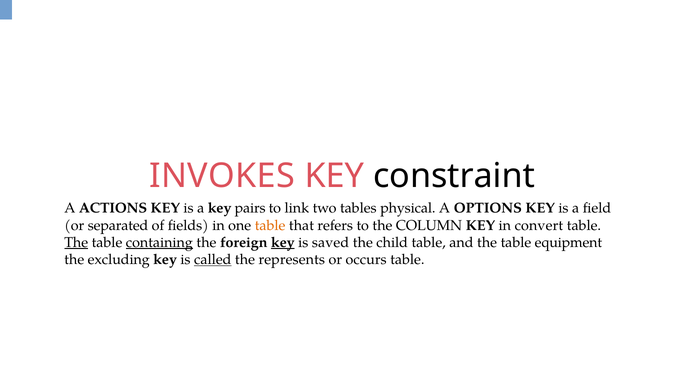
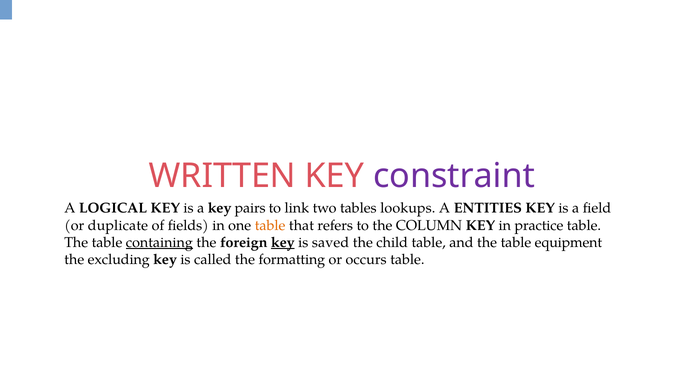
INVOKES: INVOKES -> WRITTEN
constraint colour: black -> purple
ACTIONS: ACTIONS -> LOGICAL
physical: physical -> lookups
OPTIONS: OPTIONS -> ENTITIES
separated: separated -> duplicate
convert: convert -> practice
The at (76, 242) underline: present -> none
called underline: present -> none
represents: represents -> formatting
